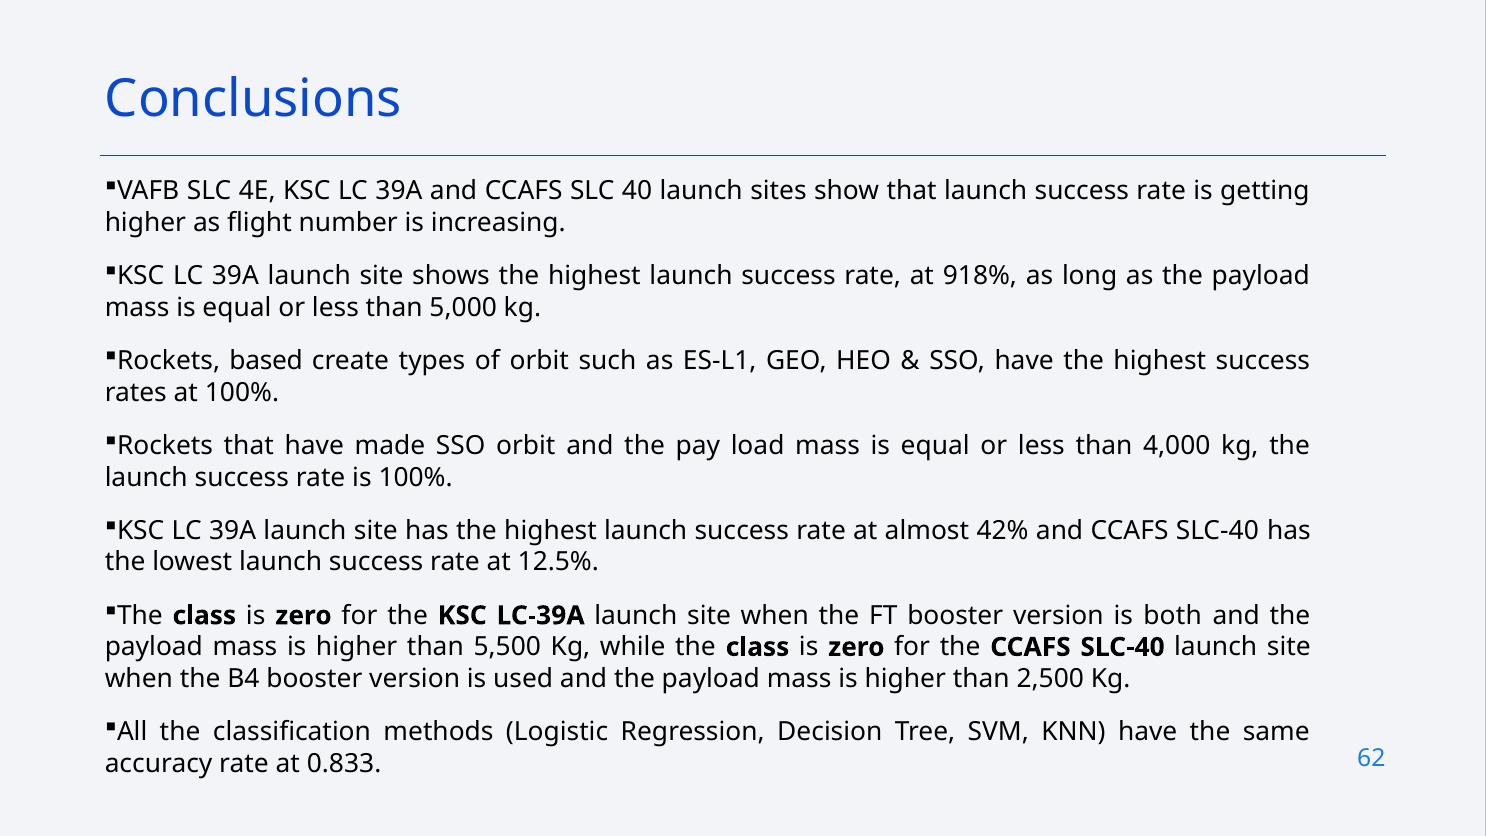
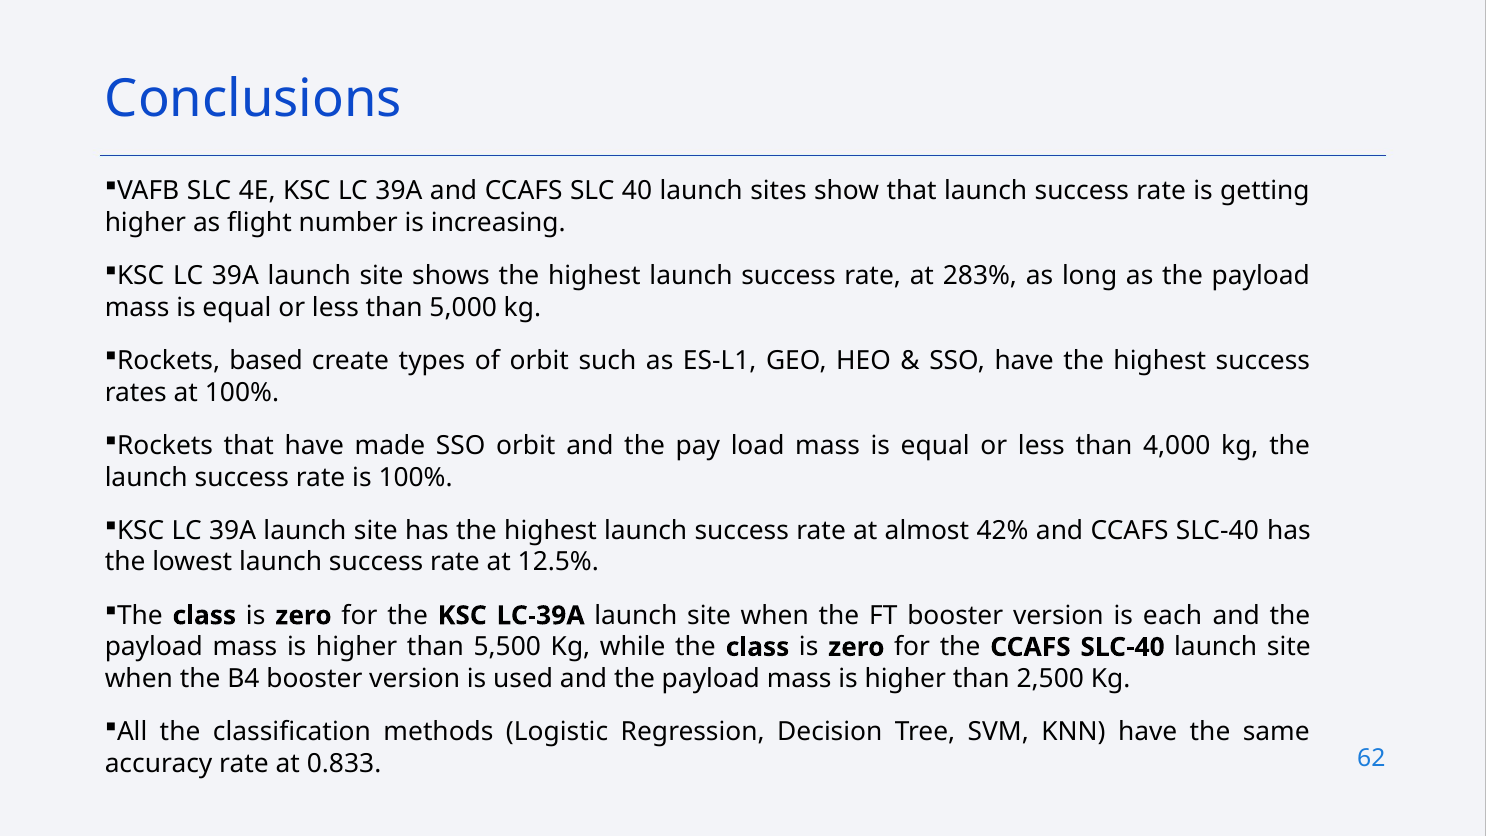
918%: 918% -> 283%
both: both -> each
